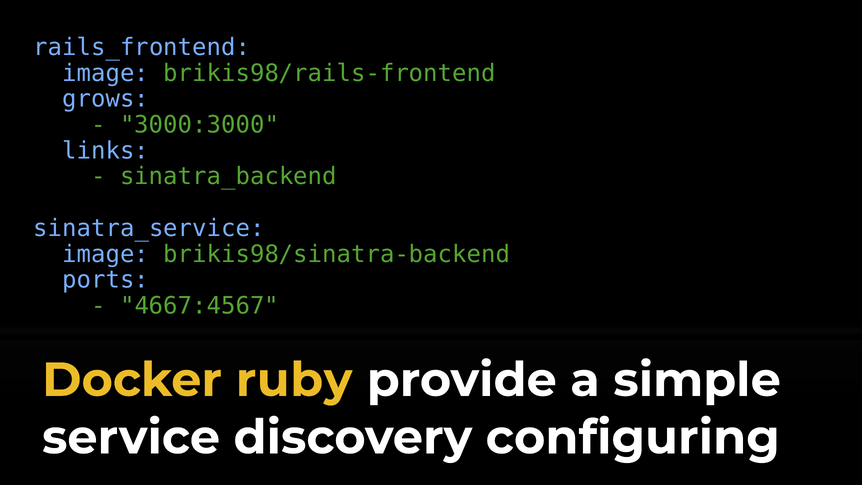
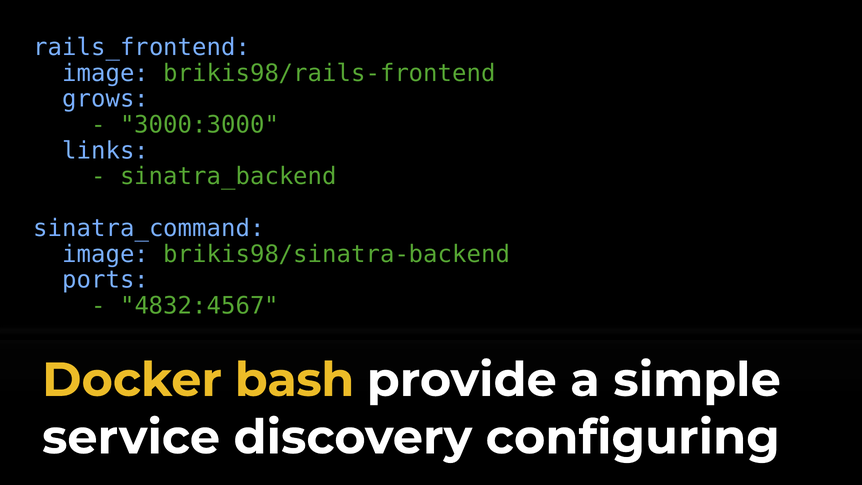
sinatra_service: sinatra_service -> sinatra_command
4667:4567: 4667:4567 -> 4832:4567
ruby: ruby -> bash
